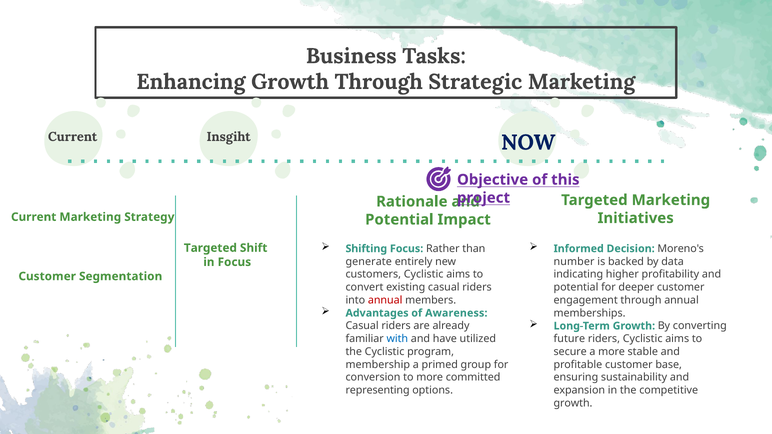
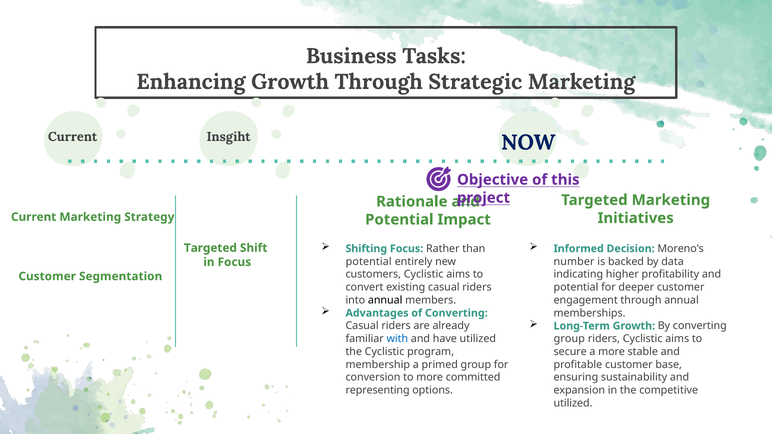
generate at (369, 262): generate -> potential
annual at (385, 300) colour: red -> black
of Awareness: Awareness -> Converting
future at (569, 339): future -> group
growth at (573, 403): growth -> utilized
